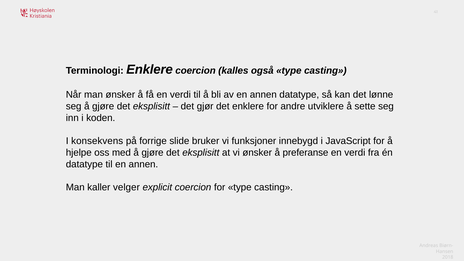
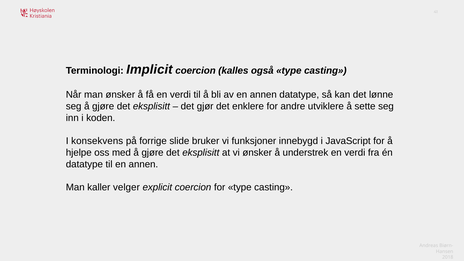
Terminologi Enklere: Enklere -> Implicit
preferanse: preferanse -> understrek
